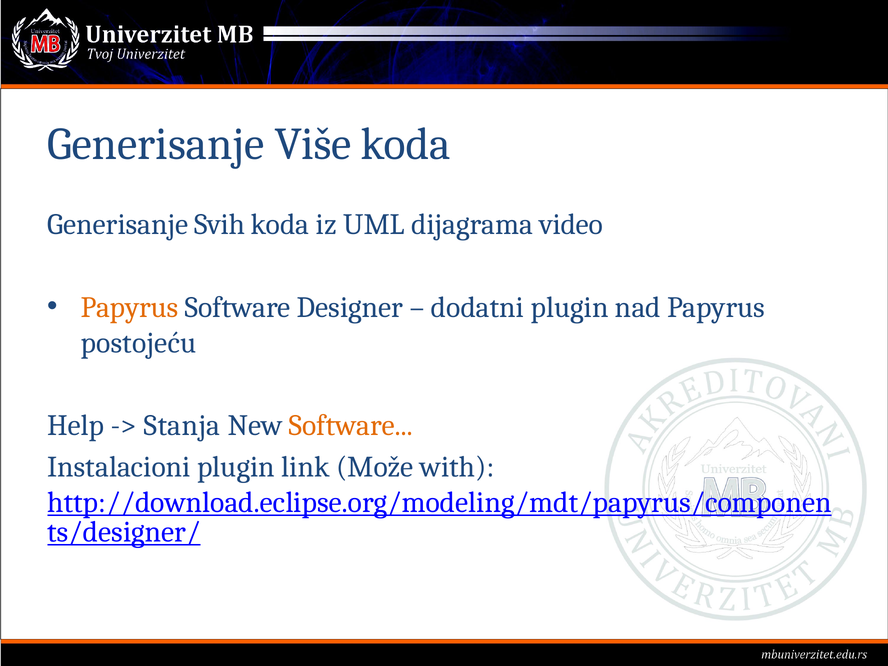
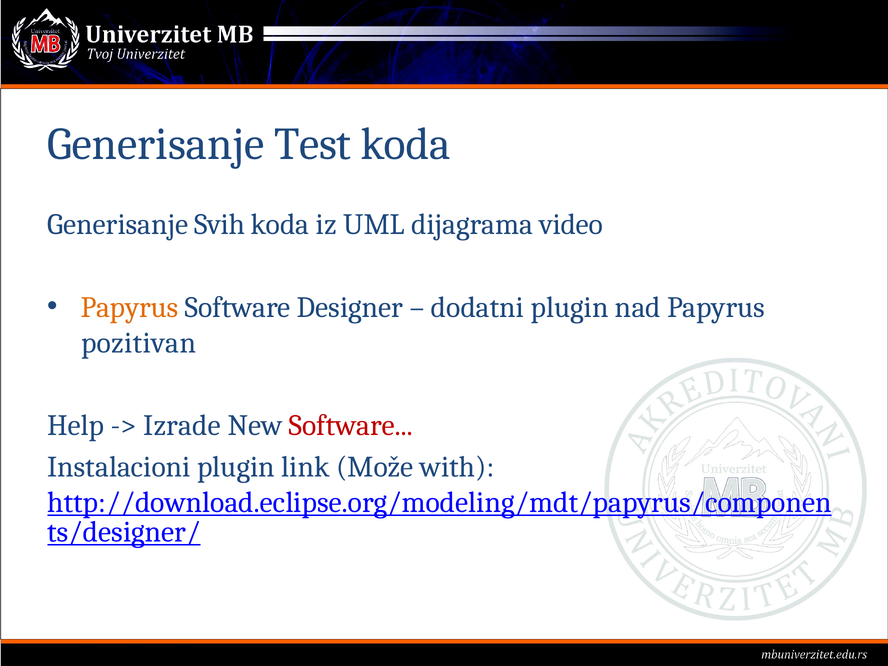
Više: Više -> Test
postojeću: postojeću -> pozitivan
Stanja: Stanja -> Izrade
Software at (351, 426) colour: orange -> red
